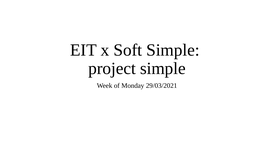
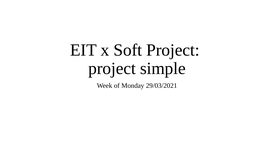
Soft Simple: Simple -> Project
